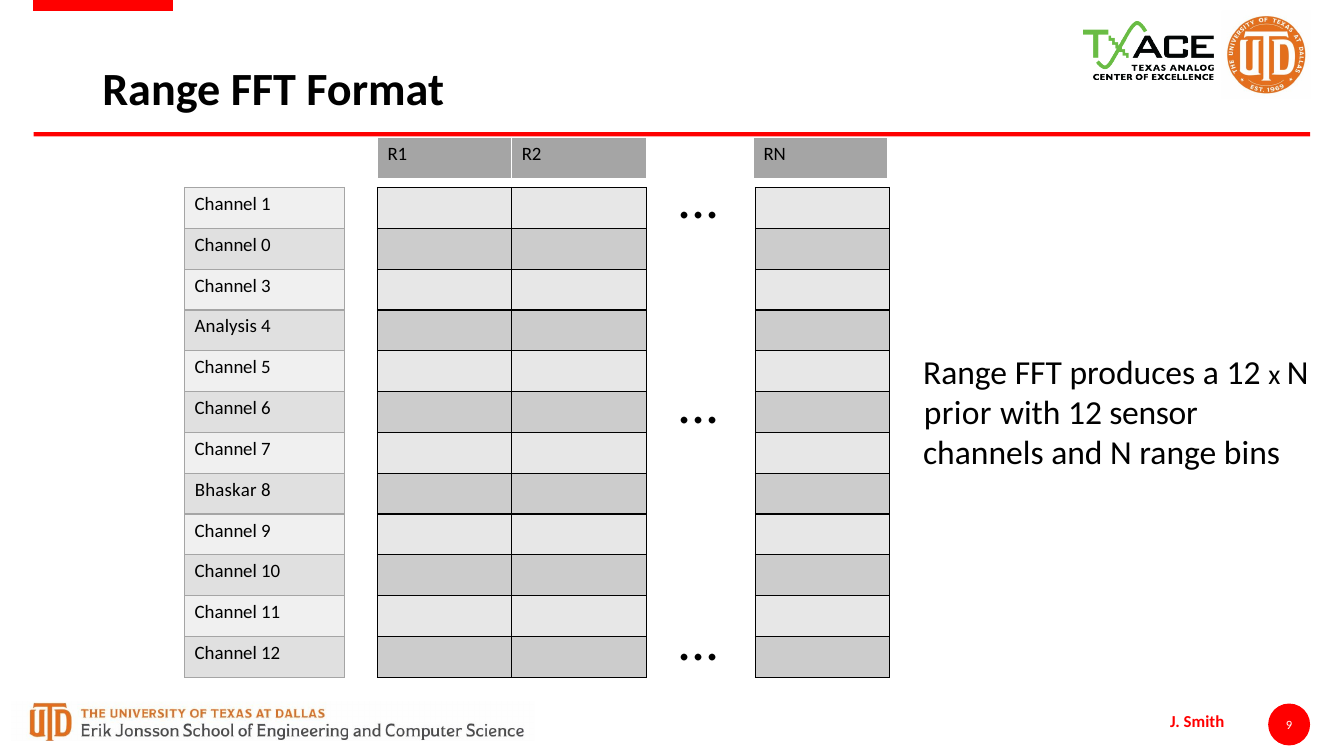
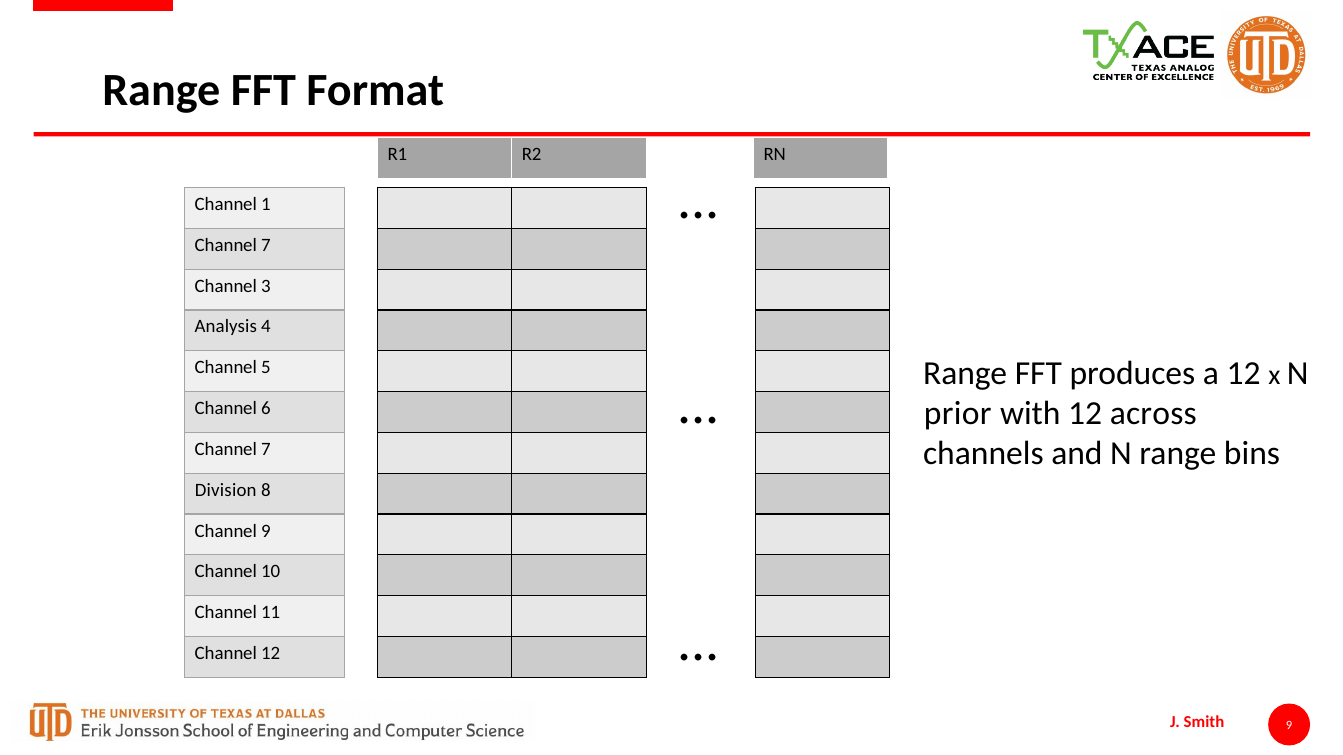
0 at (266, 245): 0 -> 7
sensor: sensor -> across
Bhaskar: Bhaskar -> Division
